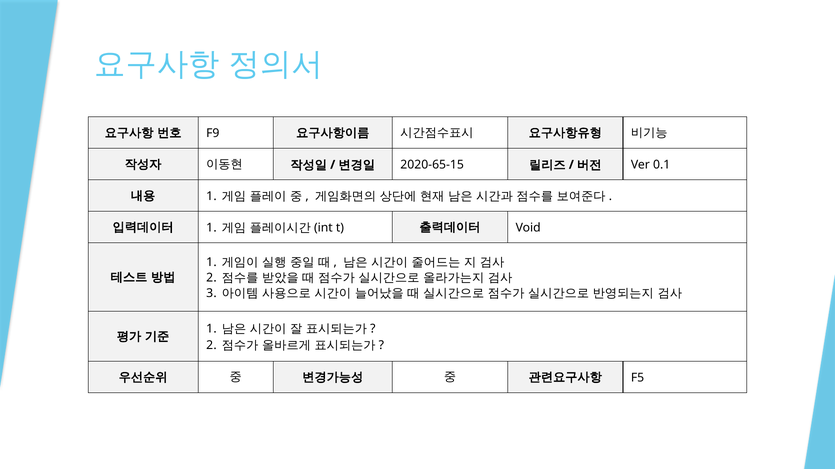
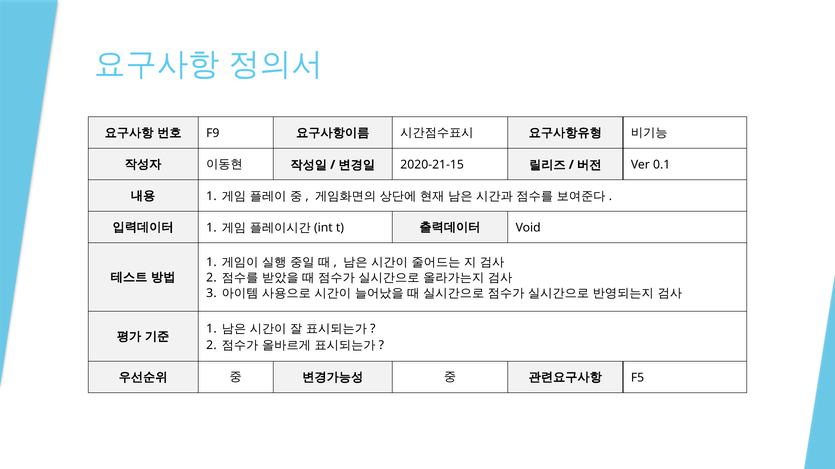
2020-65-15: 2020-65-15 -> 2020-21-15
